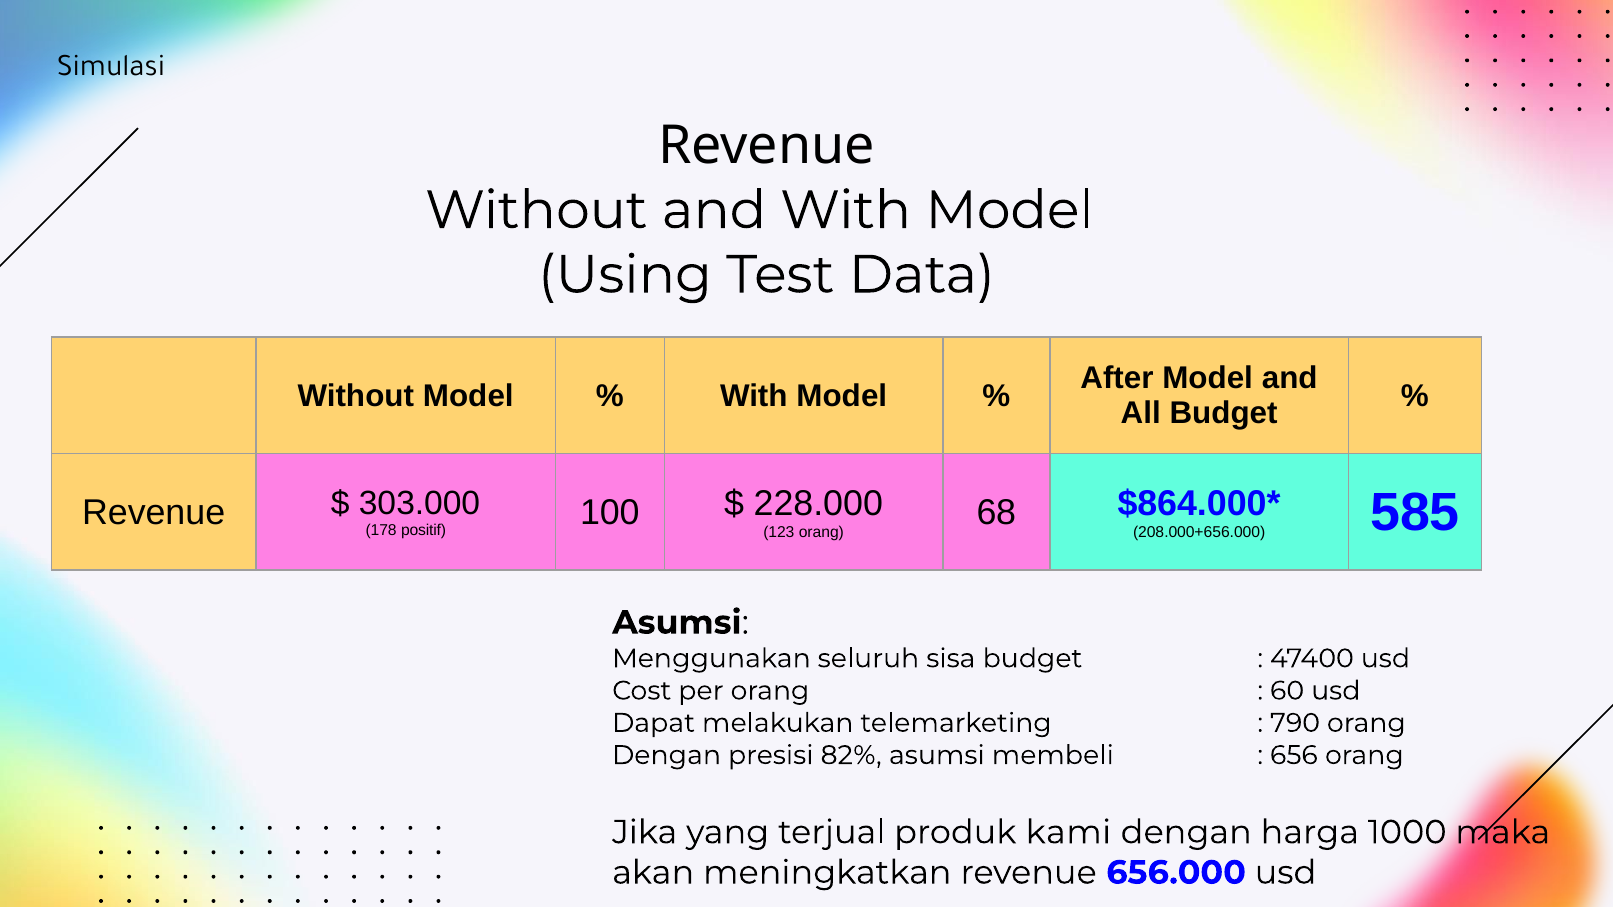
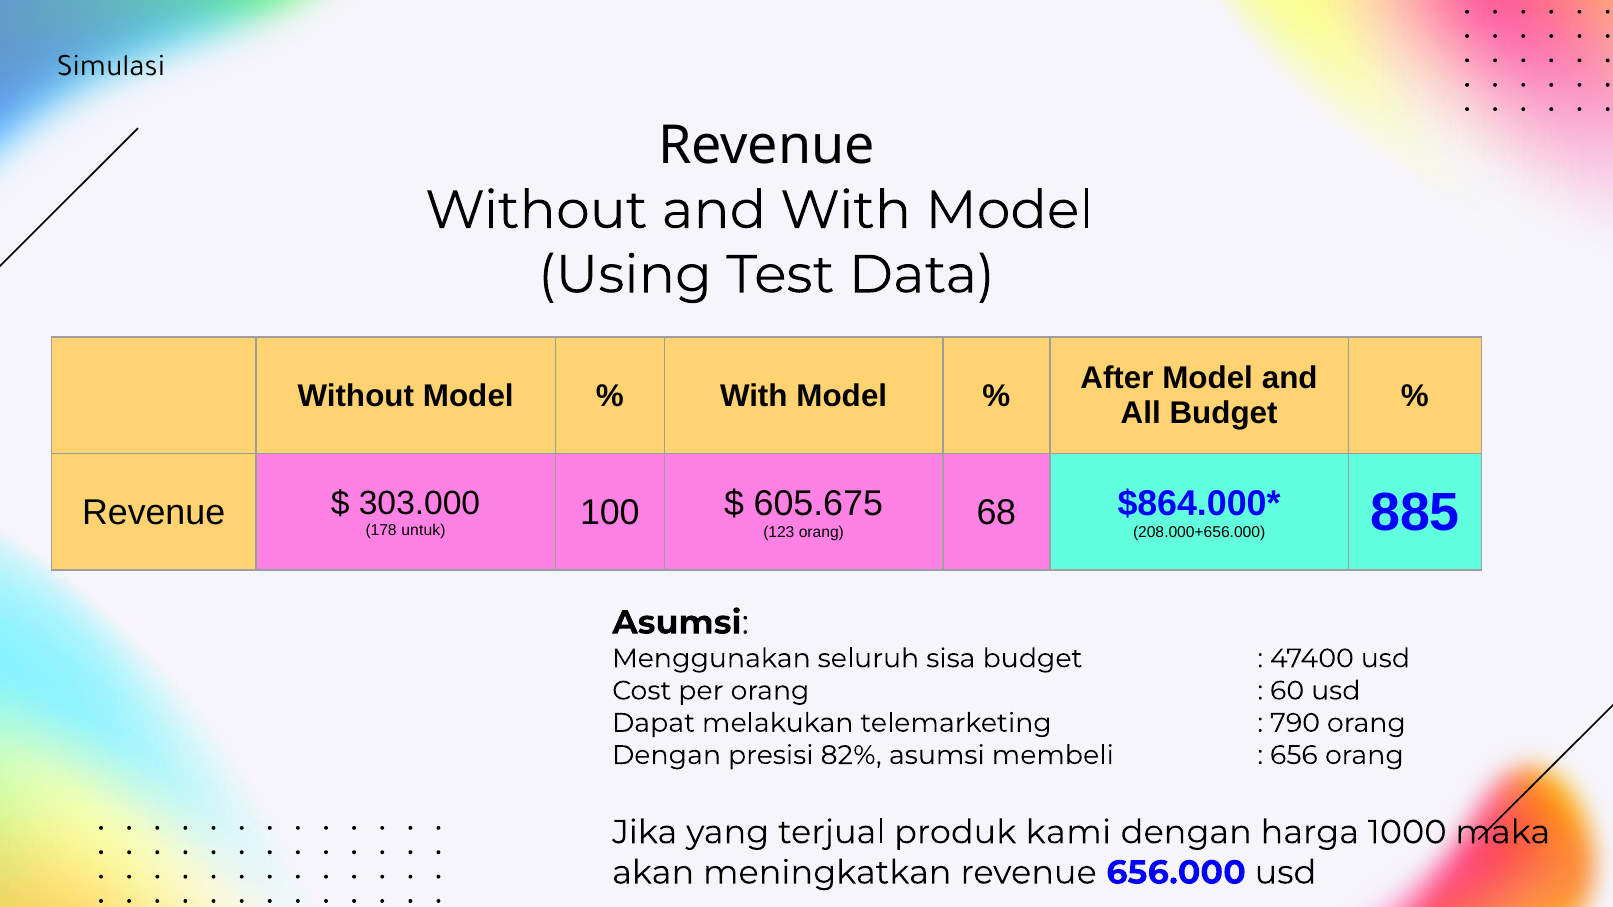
positif: positif -> untuk
228.000: 228.000 -> 605.675
585: 585 -> 885
